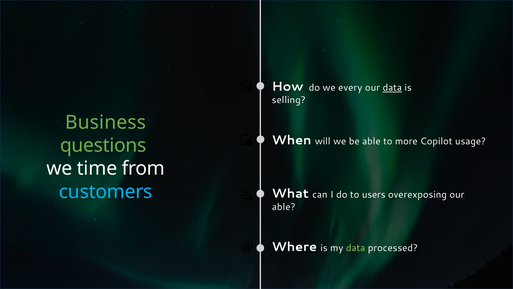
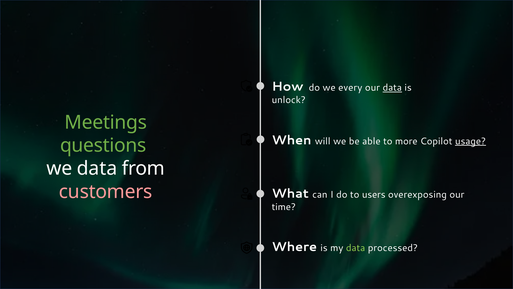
selling: selling -> unlock
Business: Business -> Meetings
usage underline: none -> present
we time: time -> data
customers colour: light blue -> pink
able at (284, 207): able -> time
